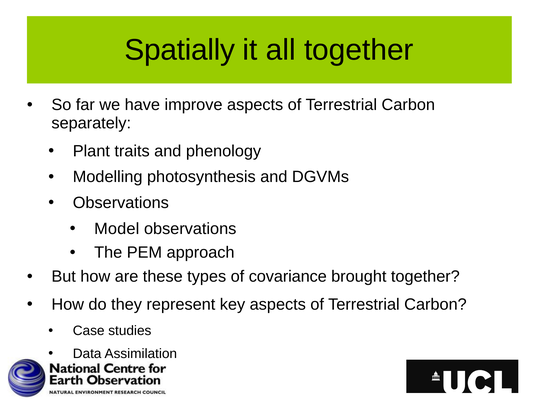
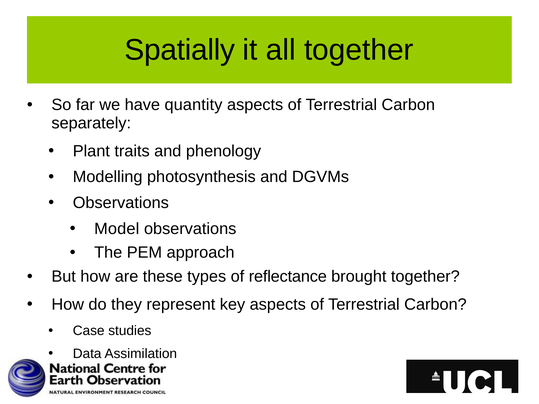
improve: improve -> quantity
covariance: covariance -> reflectance
